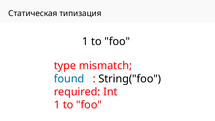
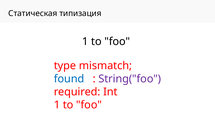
String("foo colour: black -> purple
